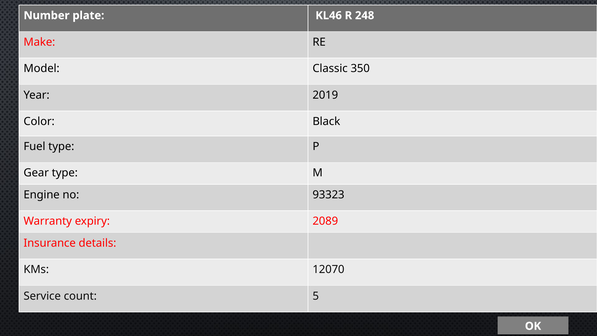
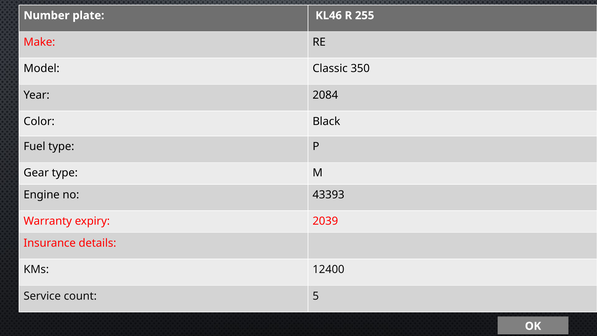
248: 248 -> 255
2019: 2019 -> 2084
93323: 93323 -> 43393
2089: 2089 -> 2039
12070: 12070 -> 12400
